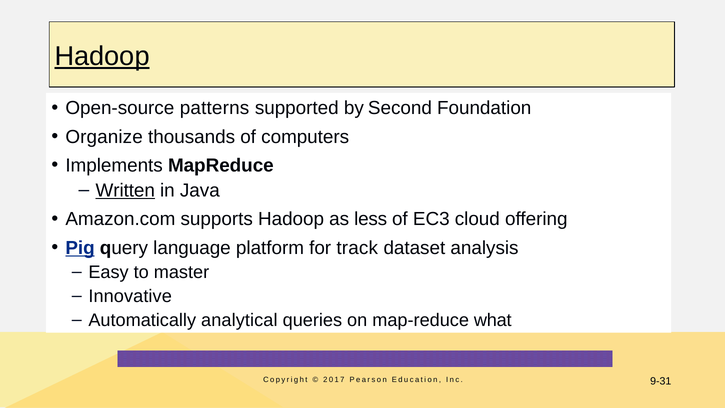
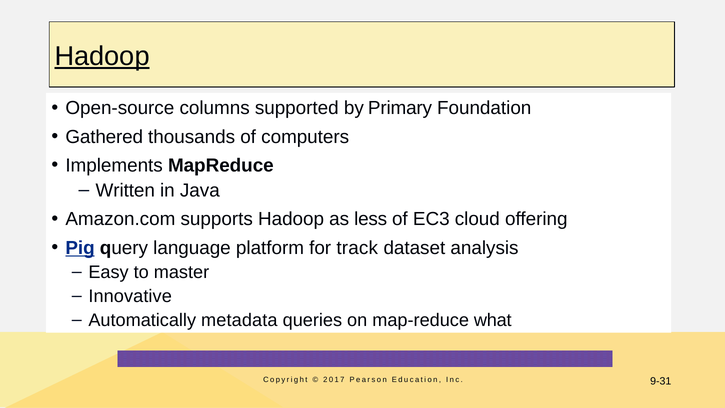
patterns: patterns -> columns
Second: Second -> Primary
Organize: Organize -> Gathered
Written underline: present -> none
analytical: analytical -> metadata
